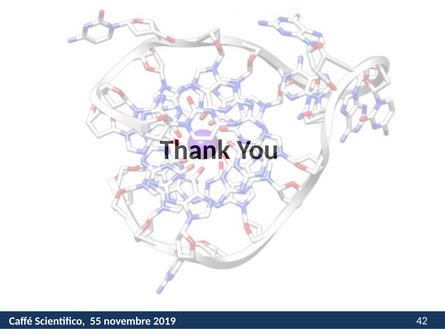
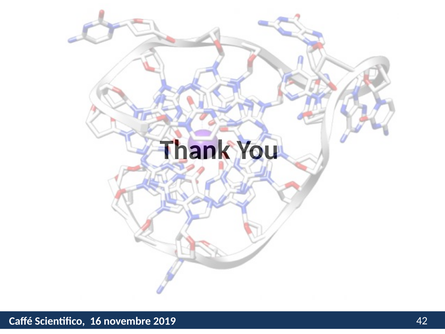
55: 55 -> 16
